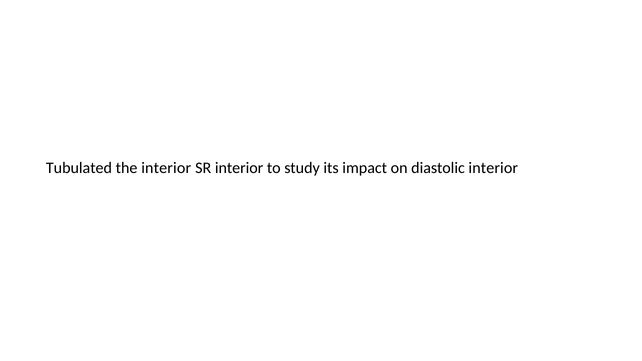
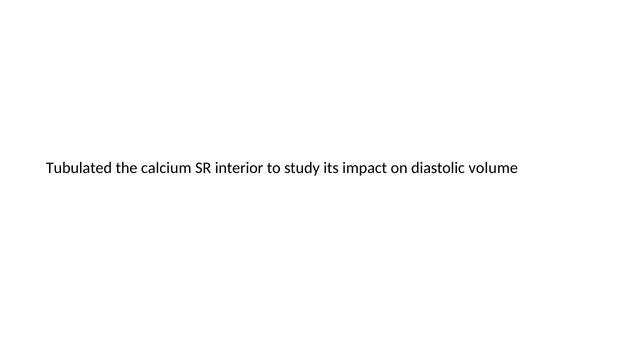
the interior: interior -> calcium
diastolic interior: interior -> volume
